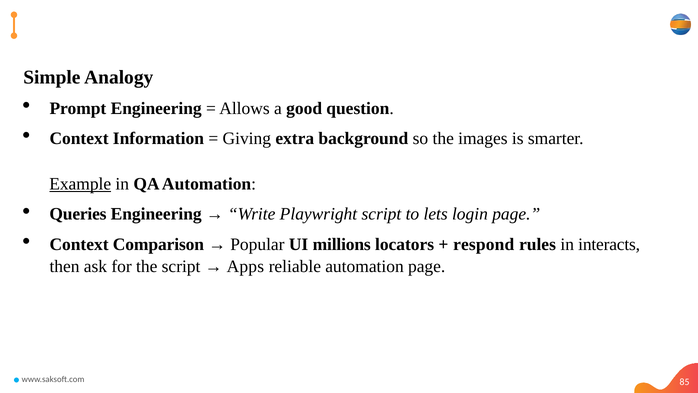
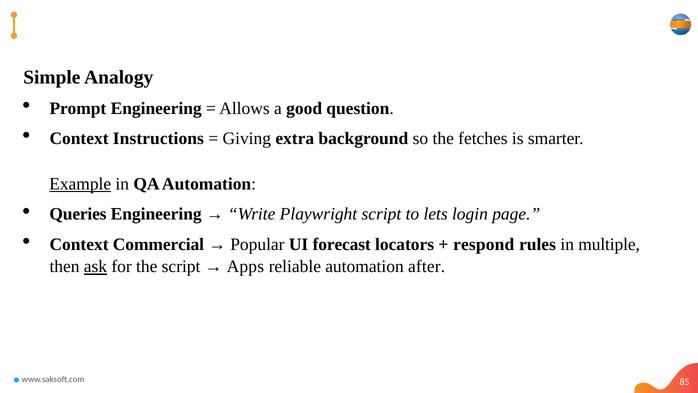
Information: Information -> Instructions
images: images -> fetches
Comparison: Comparison -> Commercial
millions: millions -> forecast
interacts: interacts -> multiple
ask underline: none -> present
automation page: page -> after
